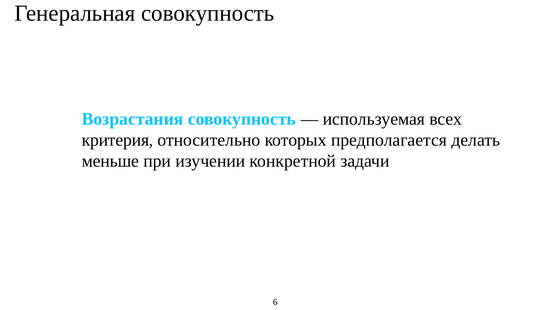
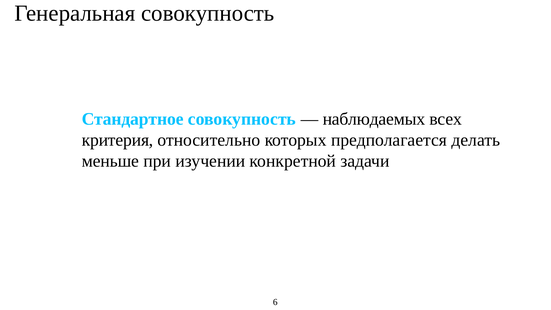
Возрастания: Возрастания -> Стандартное
используемая: используемая -> наблюдаемых
